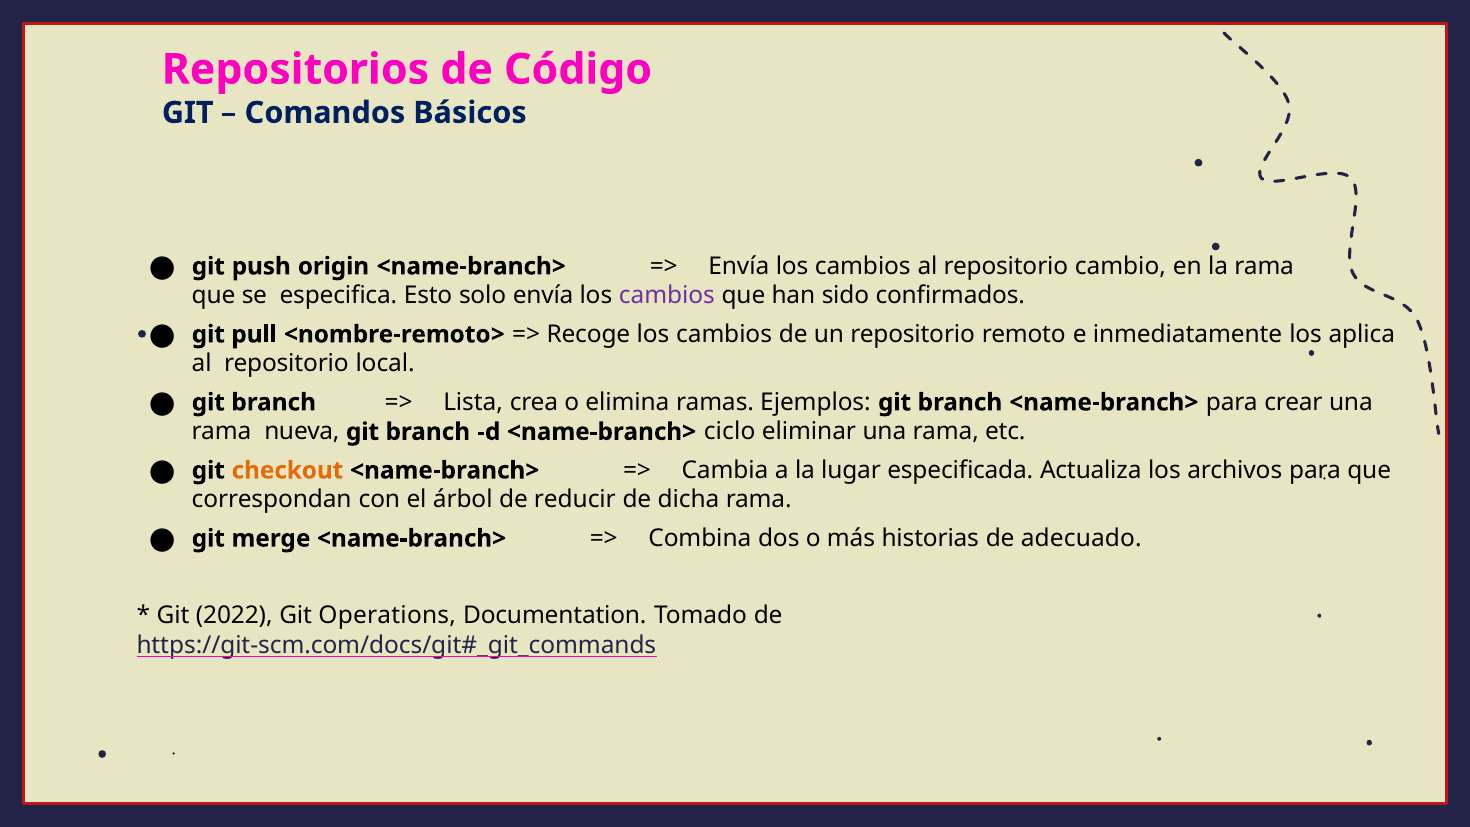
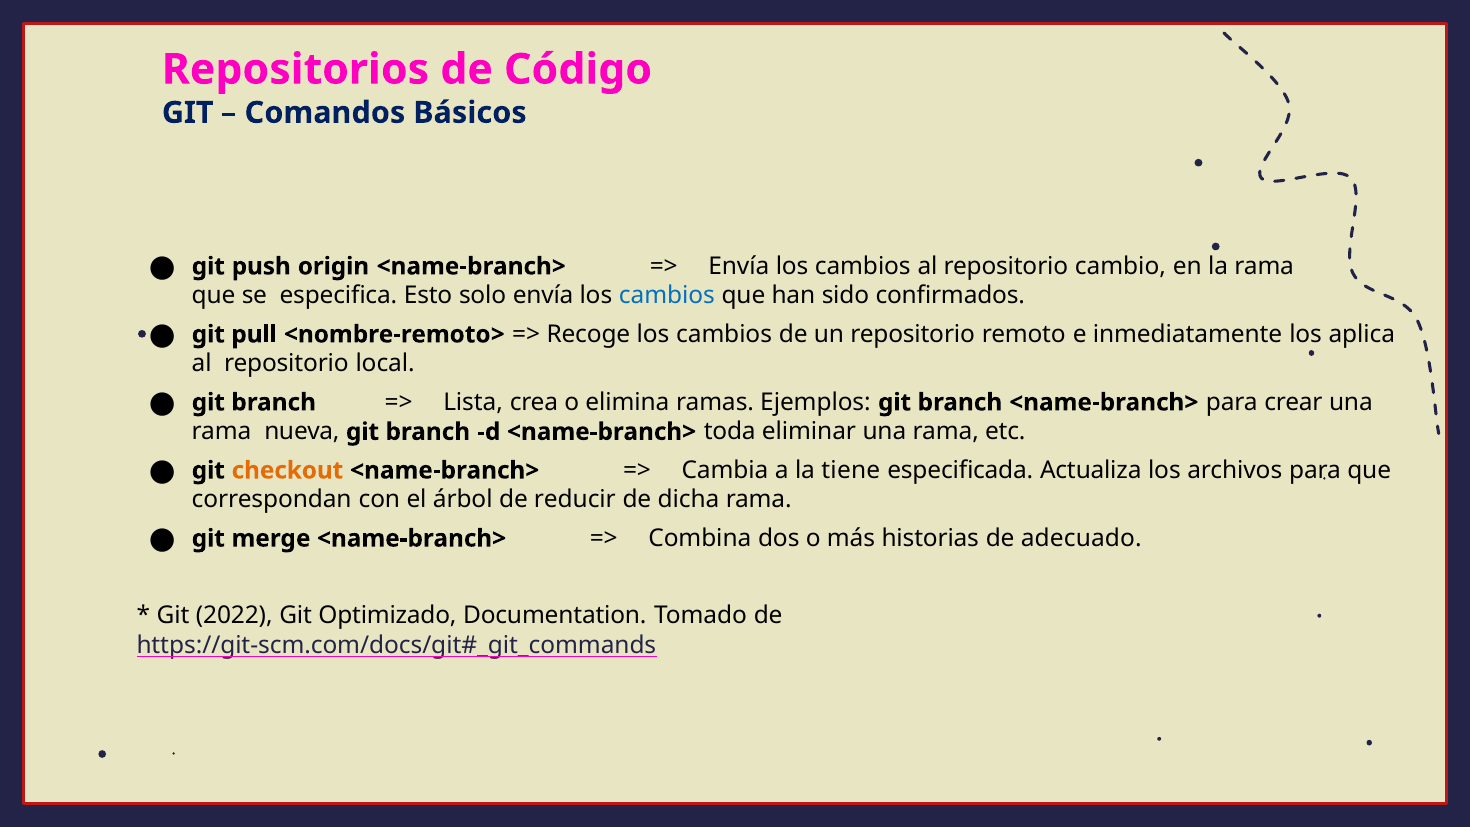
cambios at (667, 296) colour: purple -> blue
ciclo: ciclo -> toda
lugar: lugar -> tiene
Operations: Operations -> Optimizado
